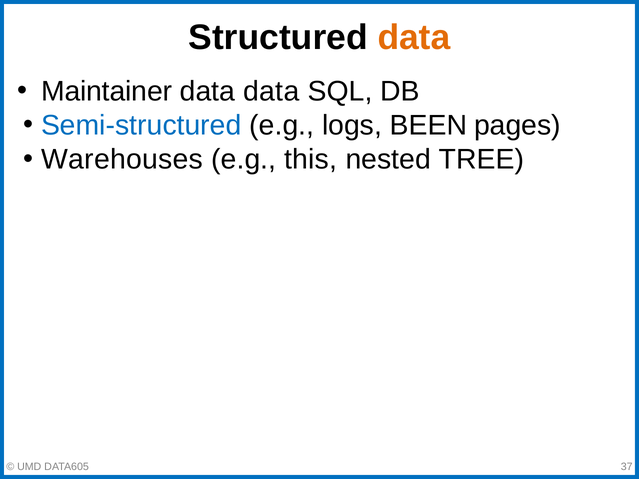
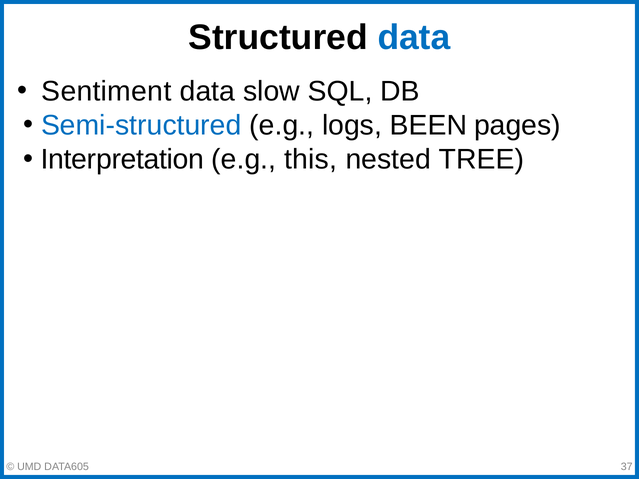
data at (414, 38) colour: orange -> blue
Maintainer: Maintainer -> Sentiment
data data: data -> slow
Warehouses: Warehouses -> Interpretation
